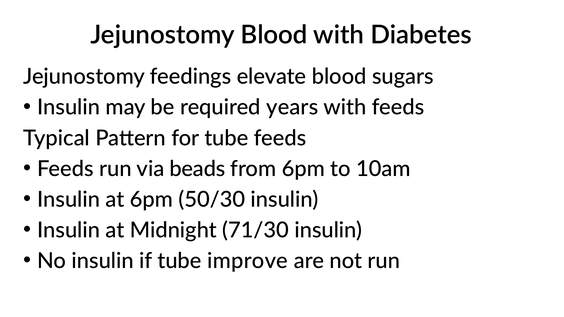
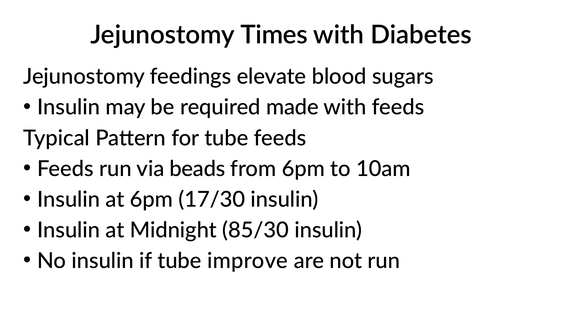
Jejunostomy Blood: Blood -> Times
years: years -> made
50/30: 50/30 -> 17/30
71/30: 71/30 -> 85/30
